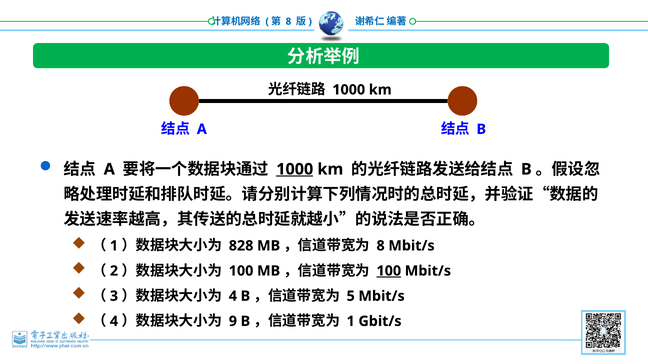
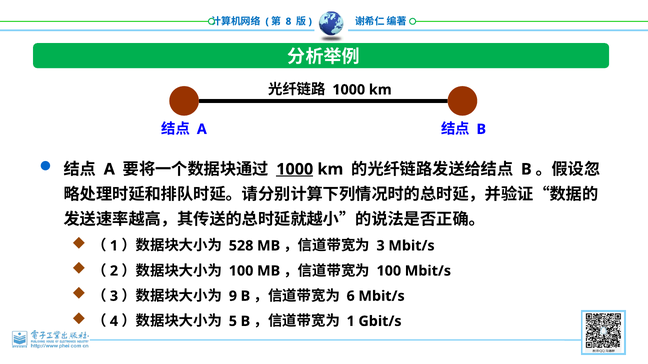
828: 828 -> 528
8 at (381, 246): 8 -> 3
100 at (389, 271) underline: present -> none
4 at (233, 296): 4 -> 9
5: 5 -> 6
9: 9 -> 5
